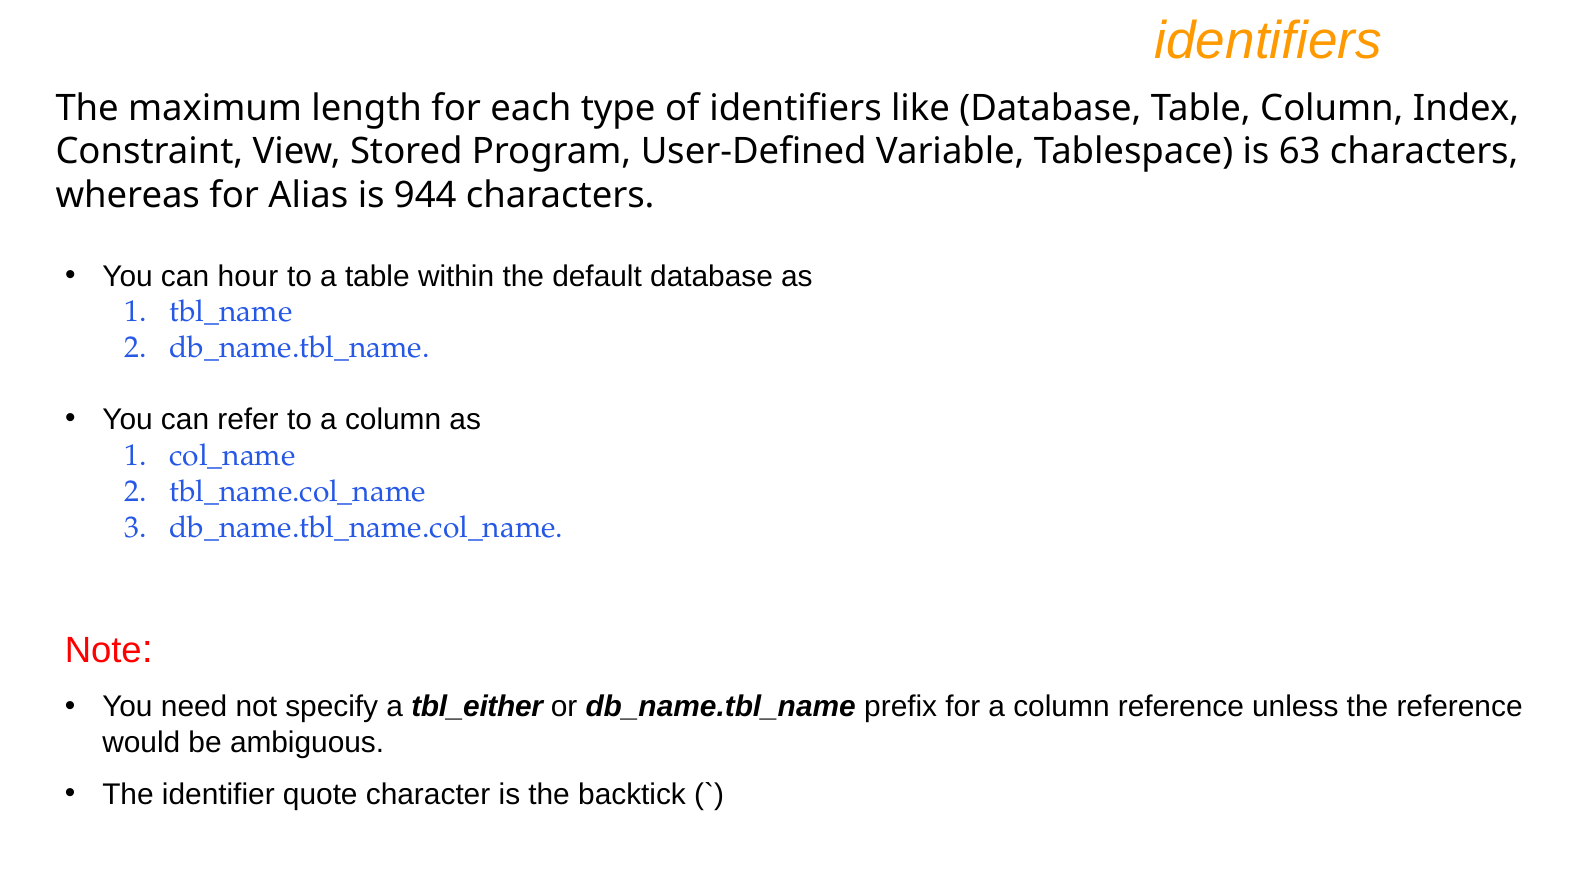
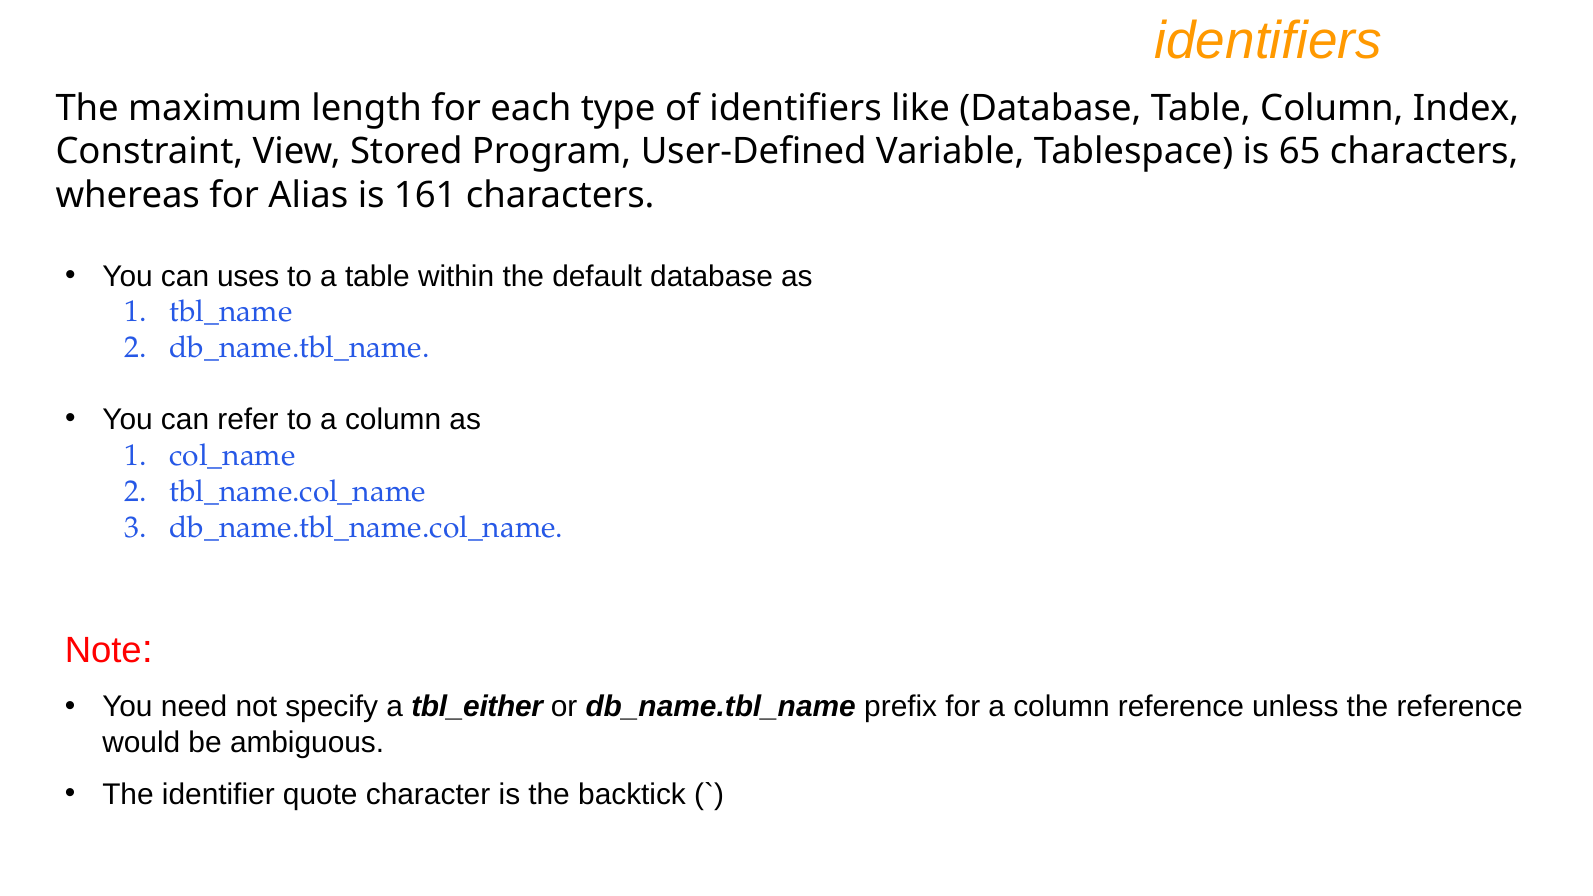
63: 63 -> 65
944: 944 -> 161
hour: hour -> uses
